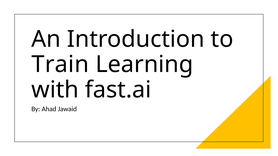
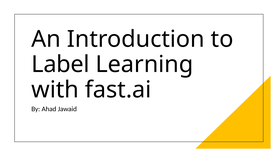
Train: Train -> Label
